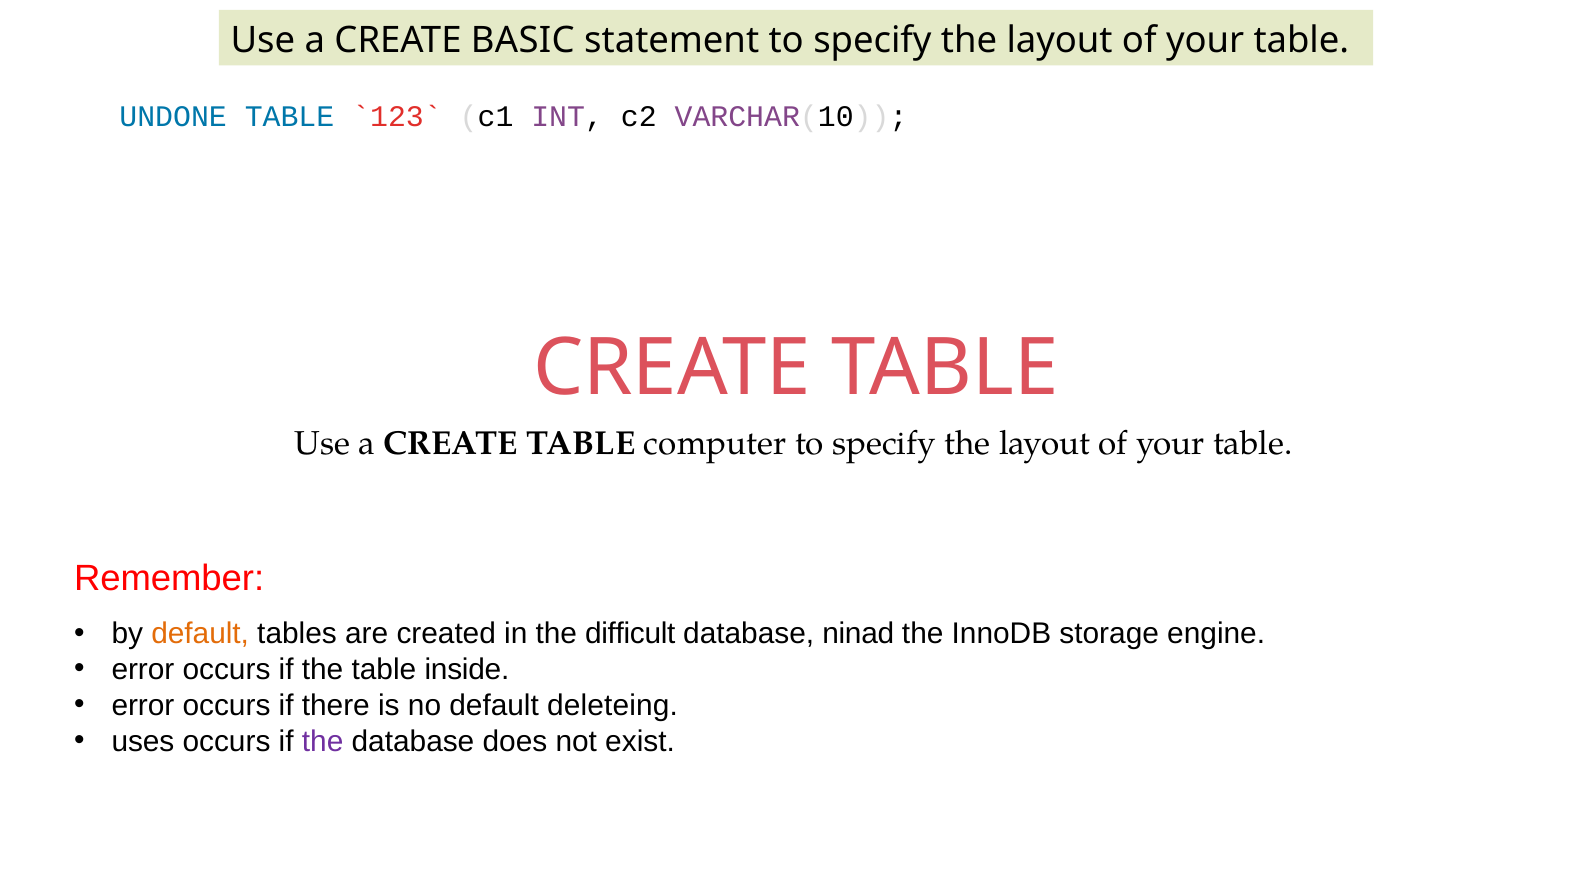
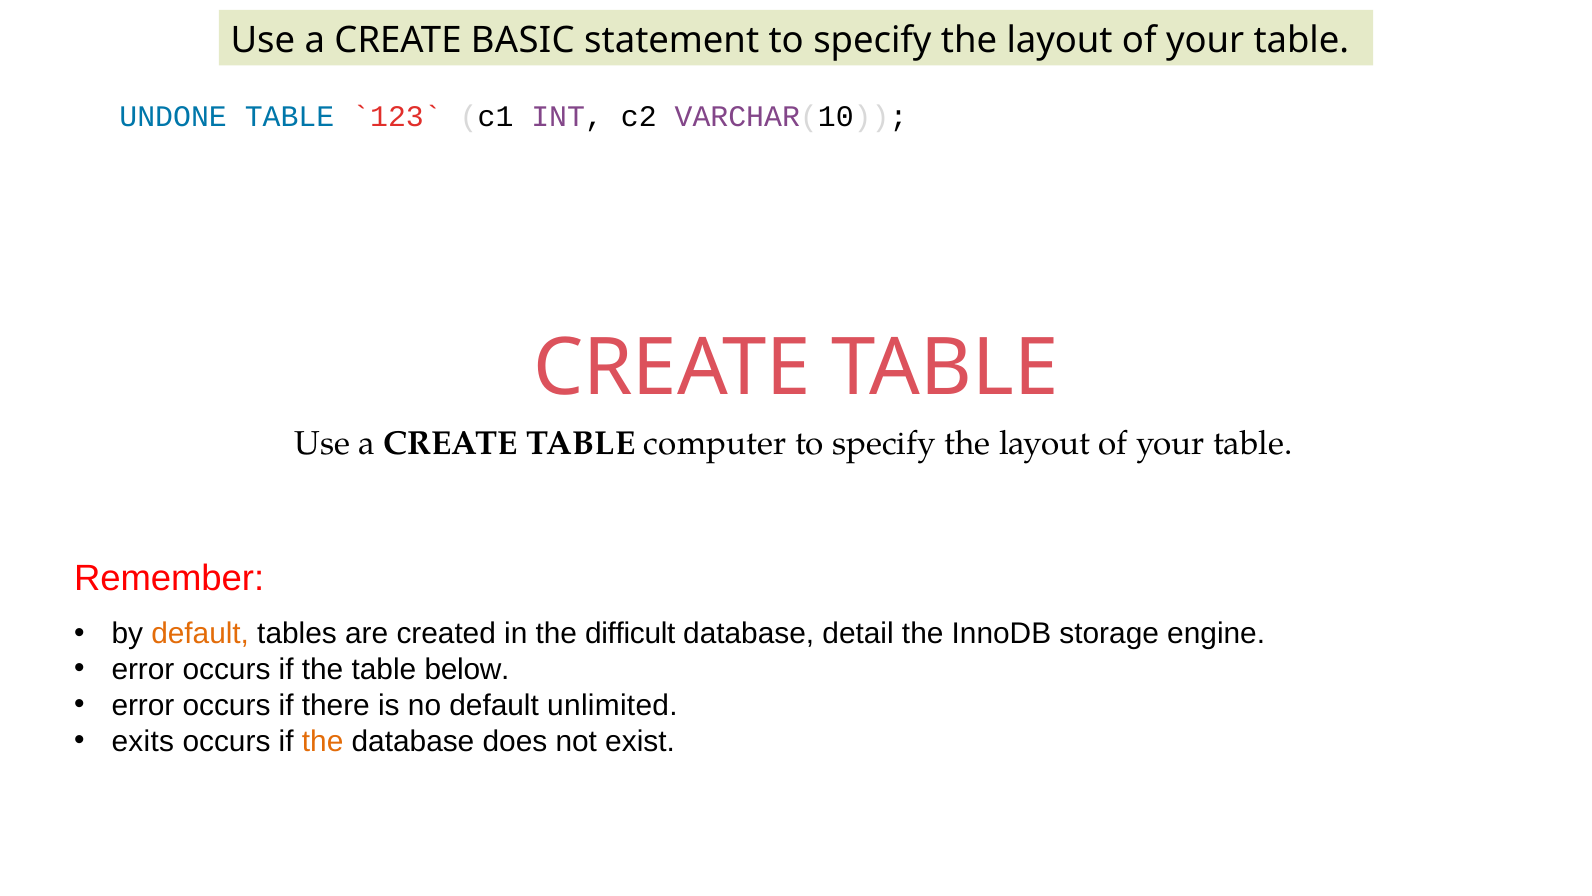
ninad: ninad -> detail
inside: inside -> below
deleteing: deleteing -> unlimited
uses: uses -> exits
the at (323, 741) colour: purple -> orange
